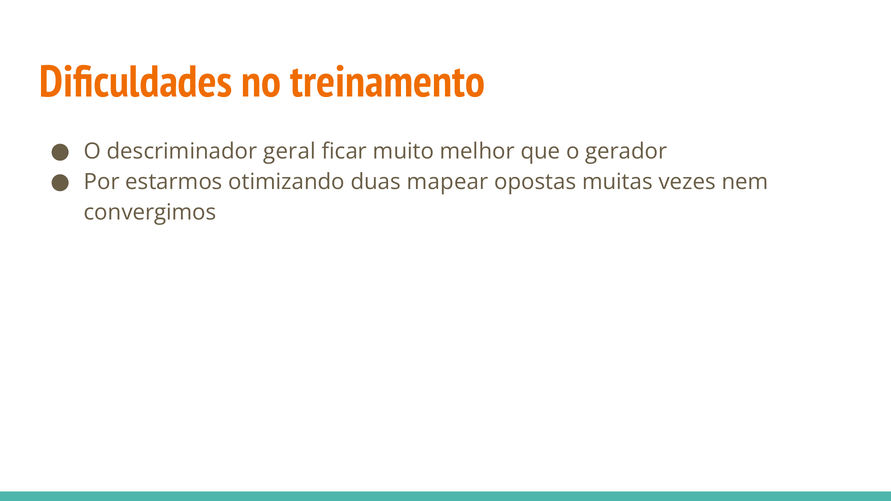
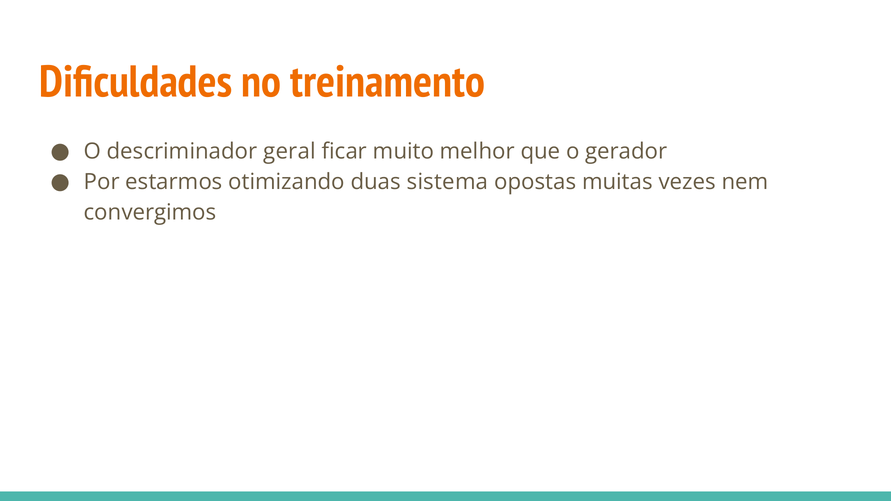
mapear: mapear -> sistema
